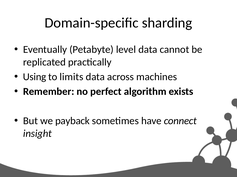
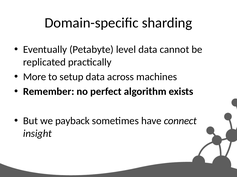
Using: Using -> More
limits: limits -> setup
